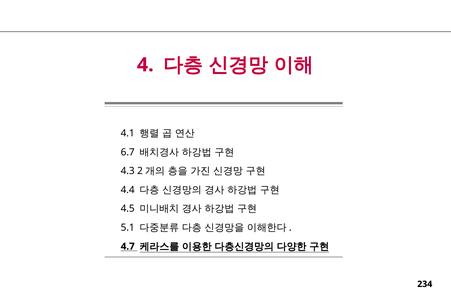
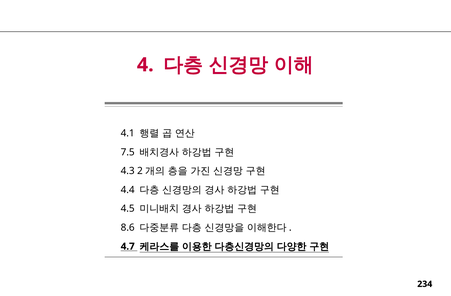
6.7: 6.7 -> 7.5
5.1: 5.1 -> 8.6
